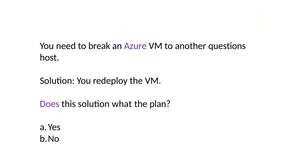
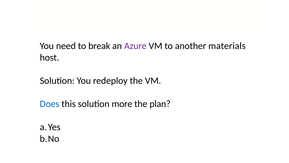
questions: questions -> materials
Does colour: purple -> blue
what: what -> more
